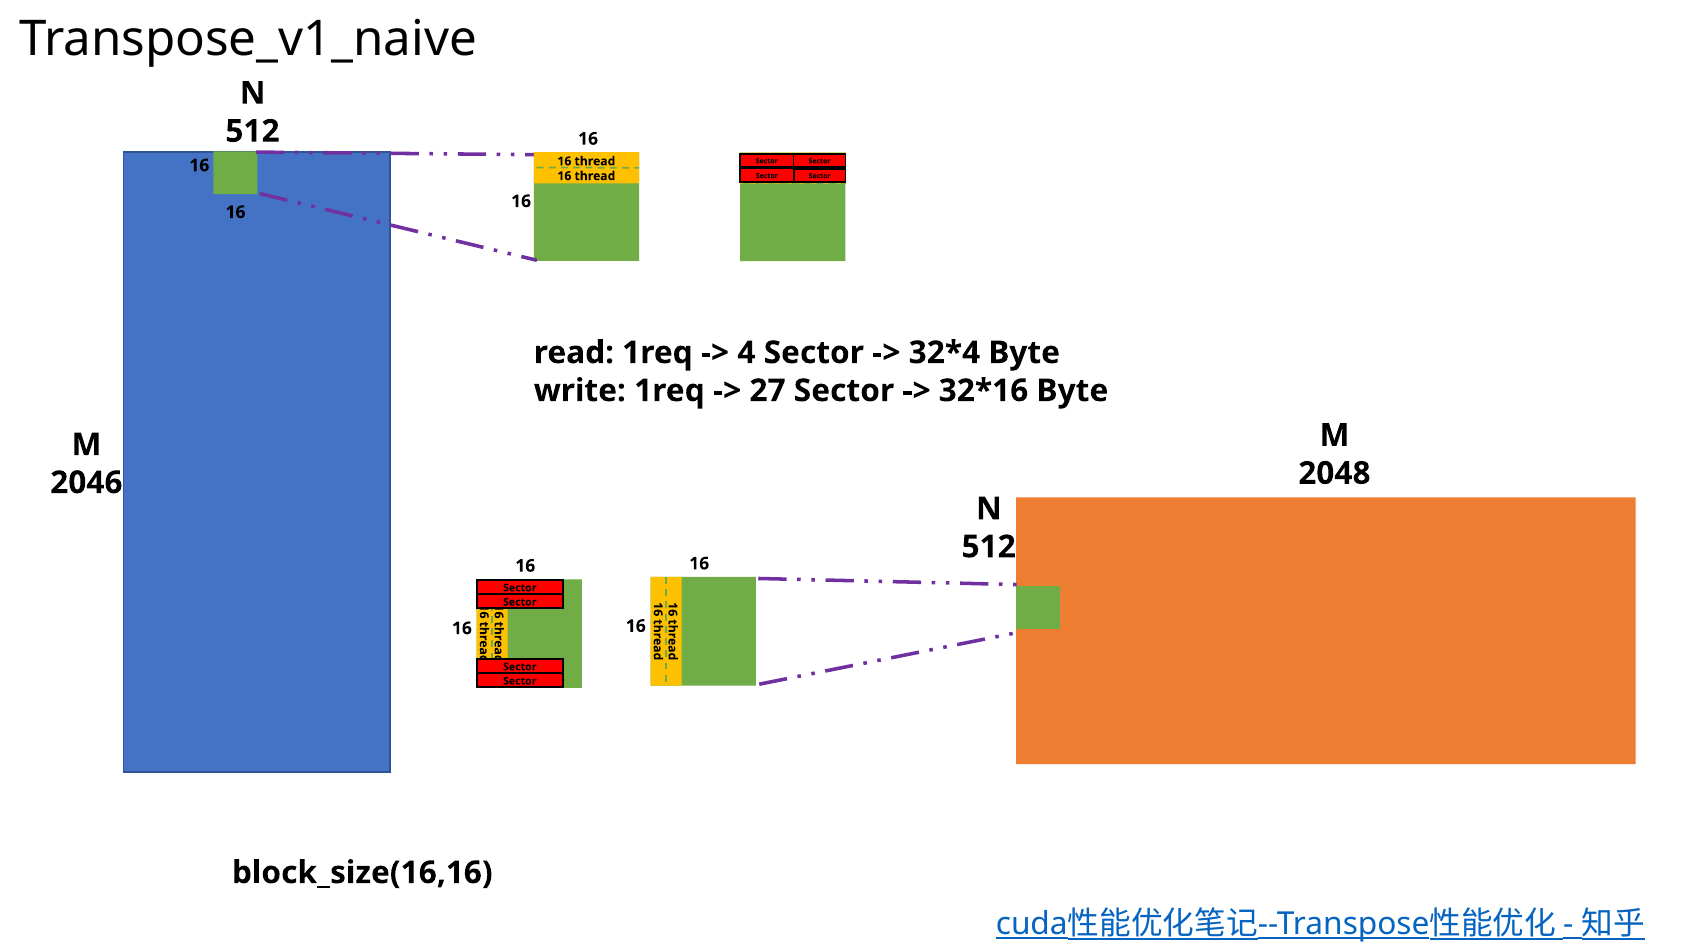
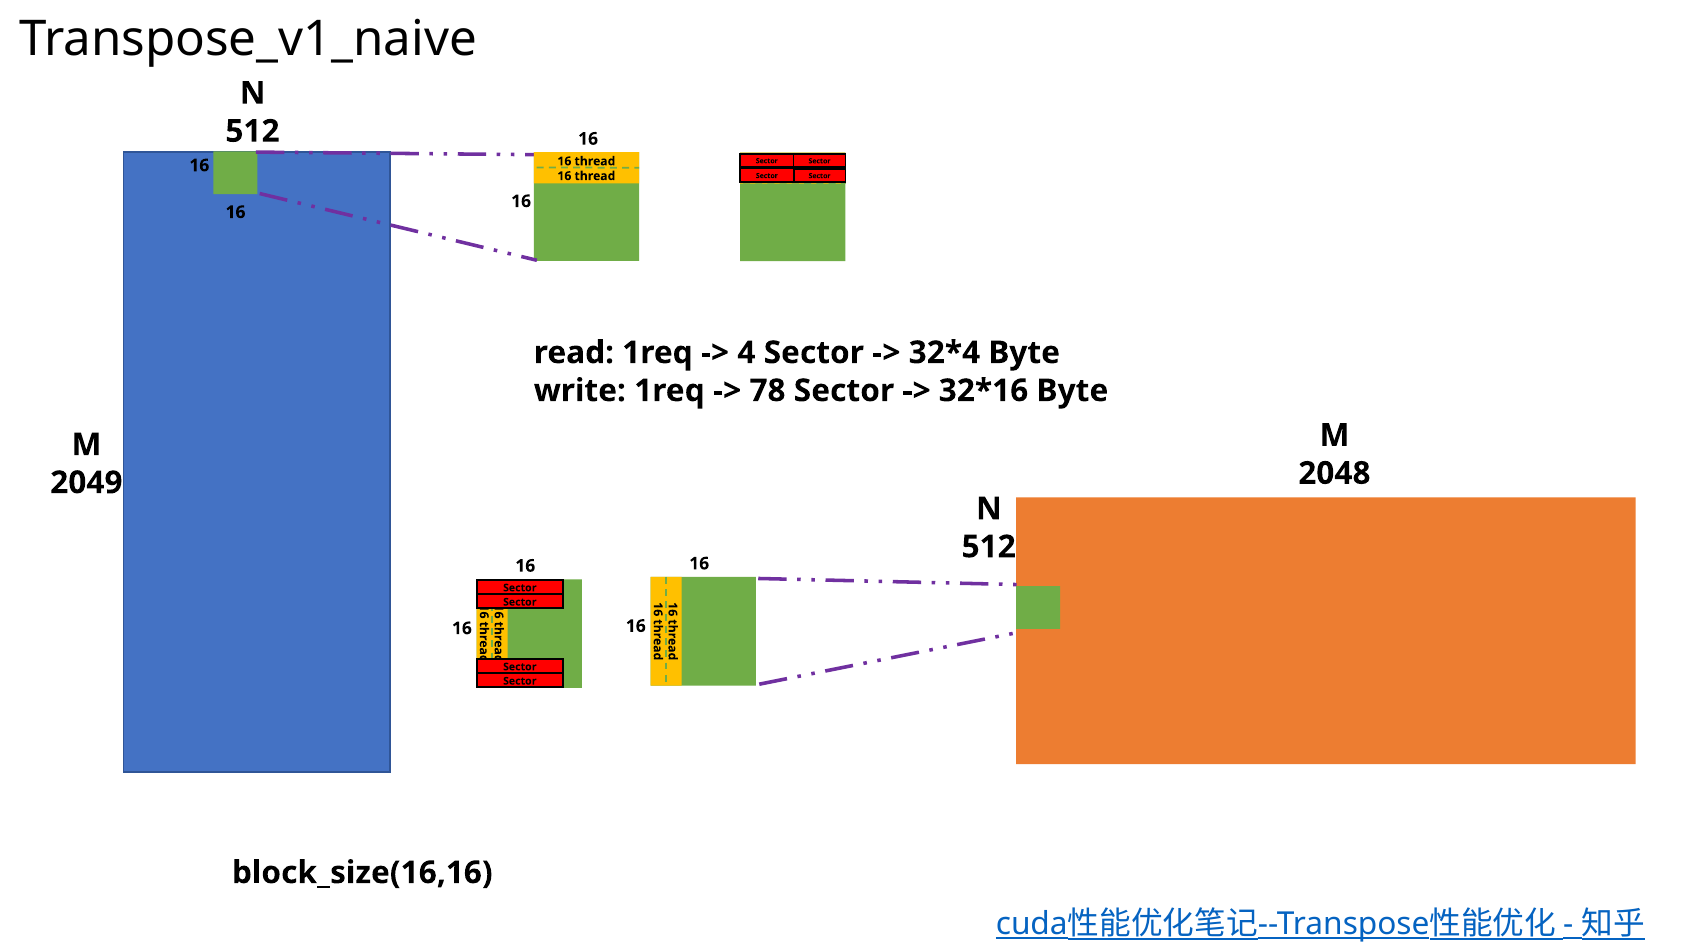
27: 27 -> 78
2046: 2046 -> 2049
